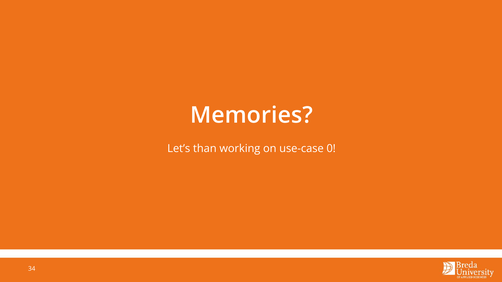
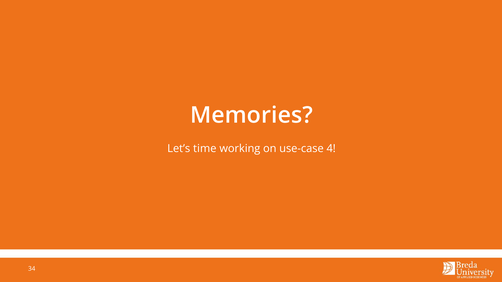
than: than -> time
0: 0 -> 4
